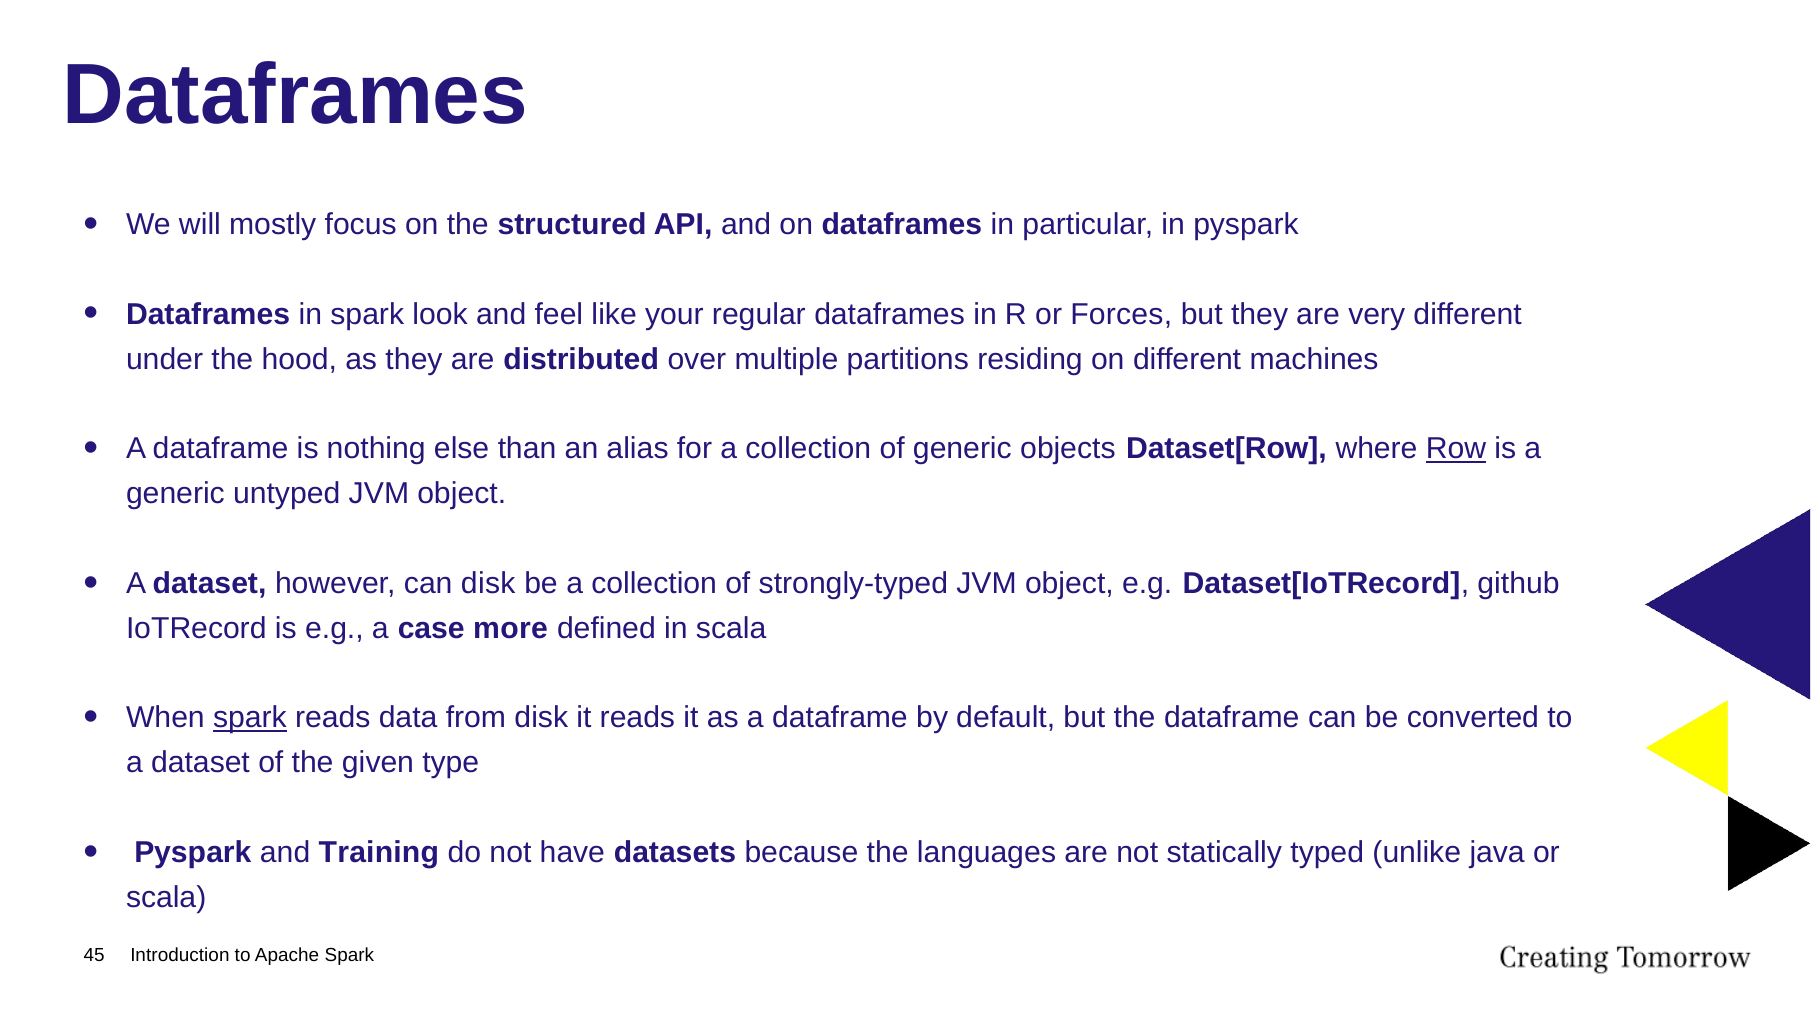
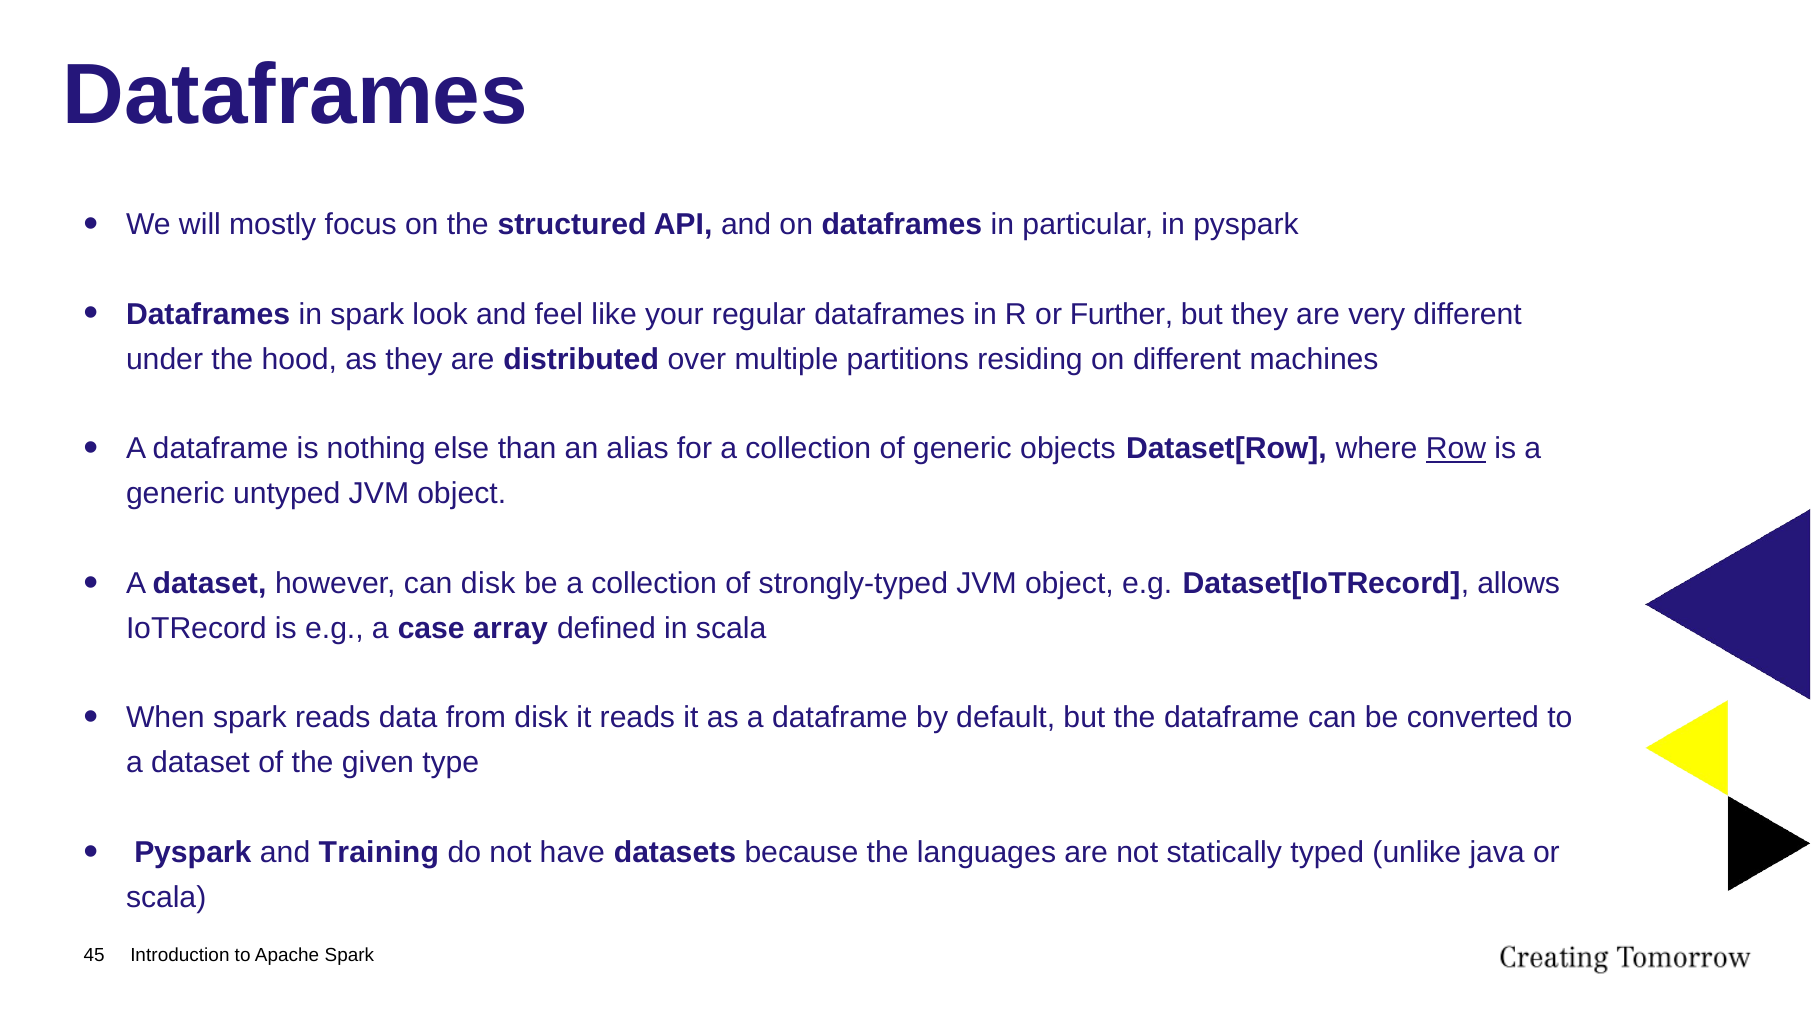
Forces: Forces -> Further
github: github -> allows
more: more -> array
spark at (250, 718) underline: present -> none
